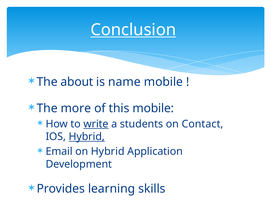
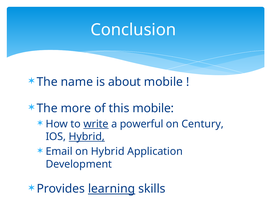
Conclusion underline: present -> none
about: about -> name
name: name -> about
students: students -> powerful
Contact: Contact -> Century
learning underline: none -> present
